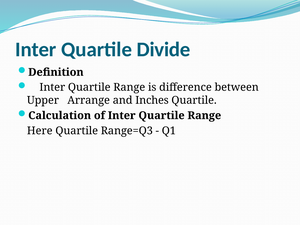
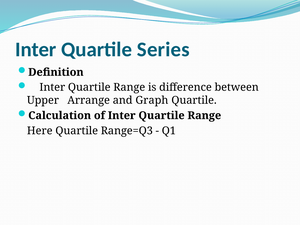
Divide: Divide -> Series
Inches: Inches -> Graph
